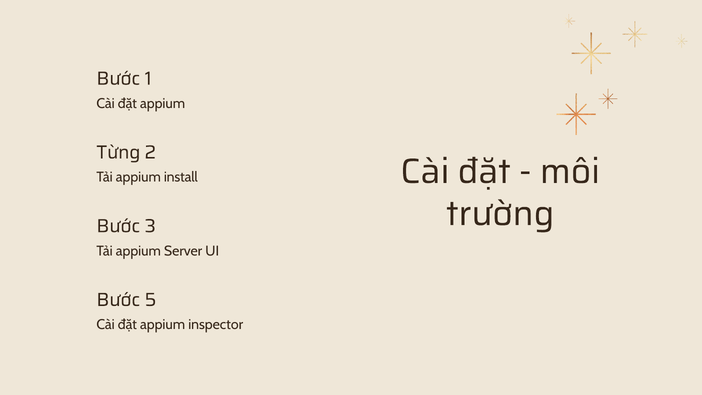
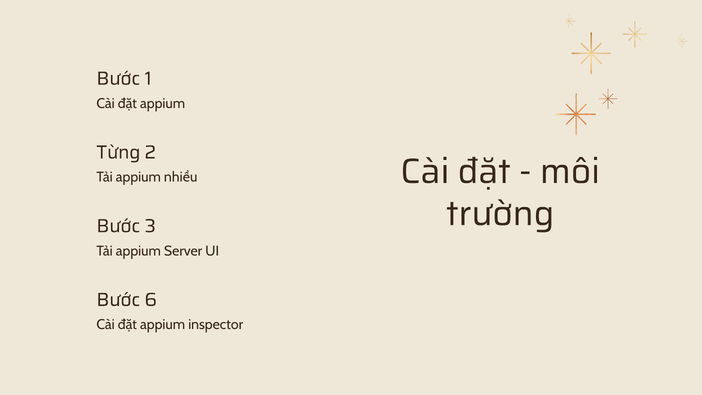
install: install -> nhiều
5: 5 -> 6
